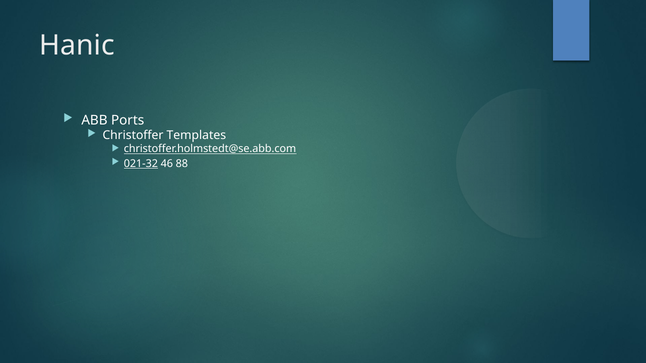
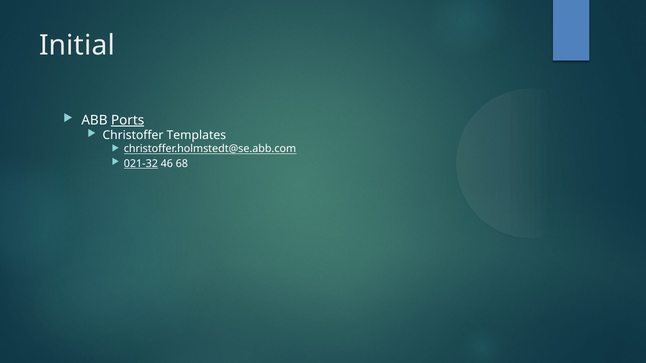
Hanic: Hanic -> Initial
Ports underline: none -> present
88: 88 -> 68
